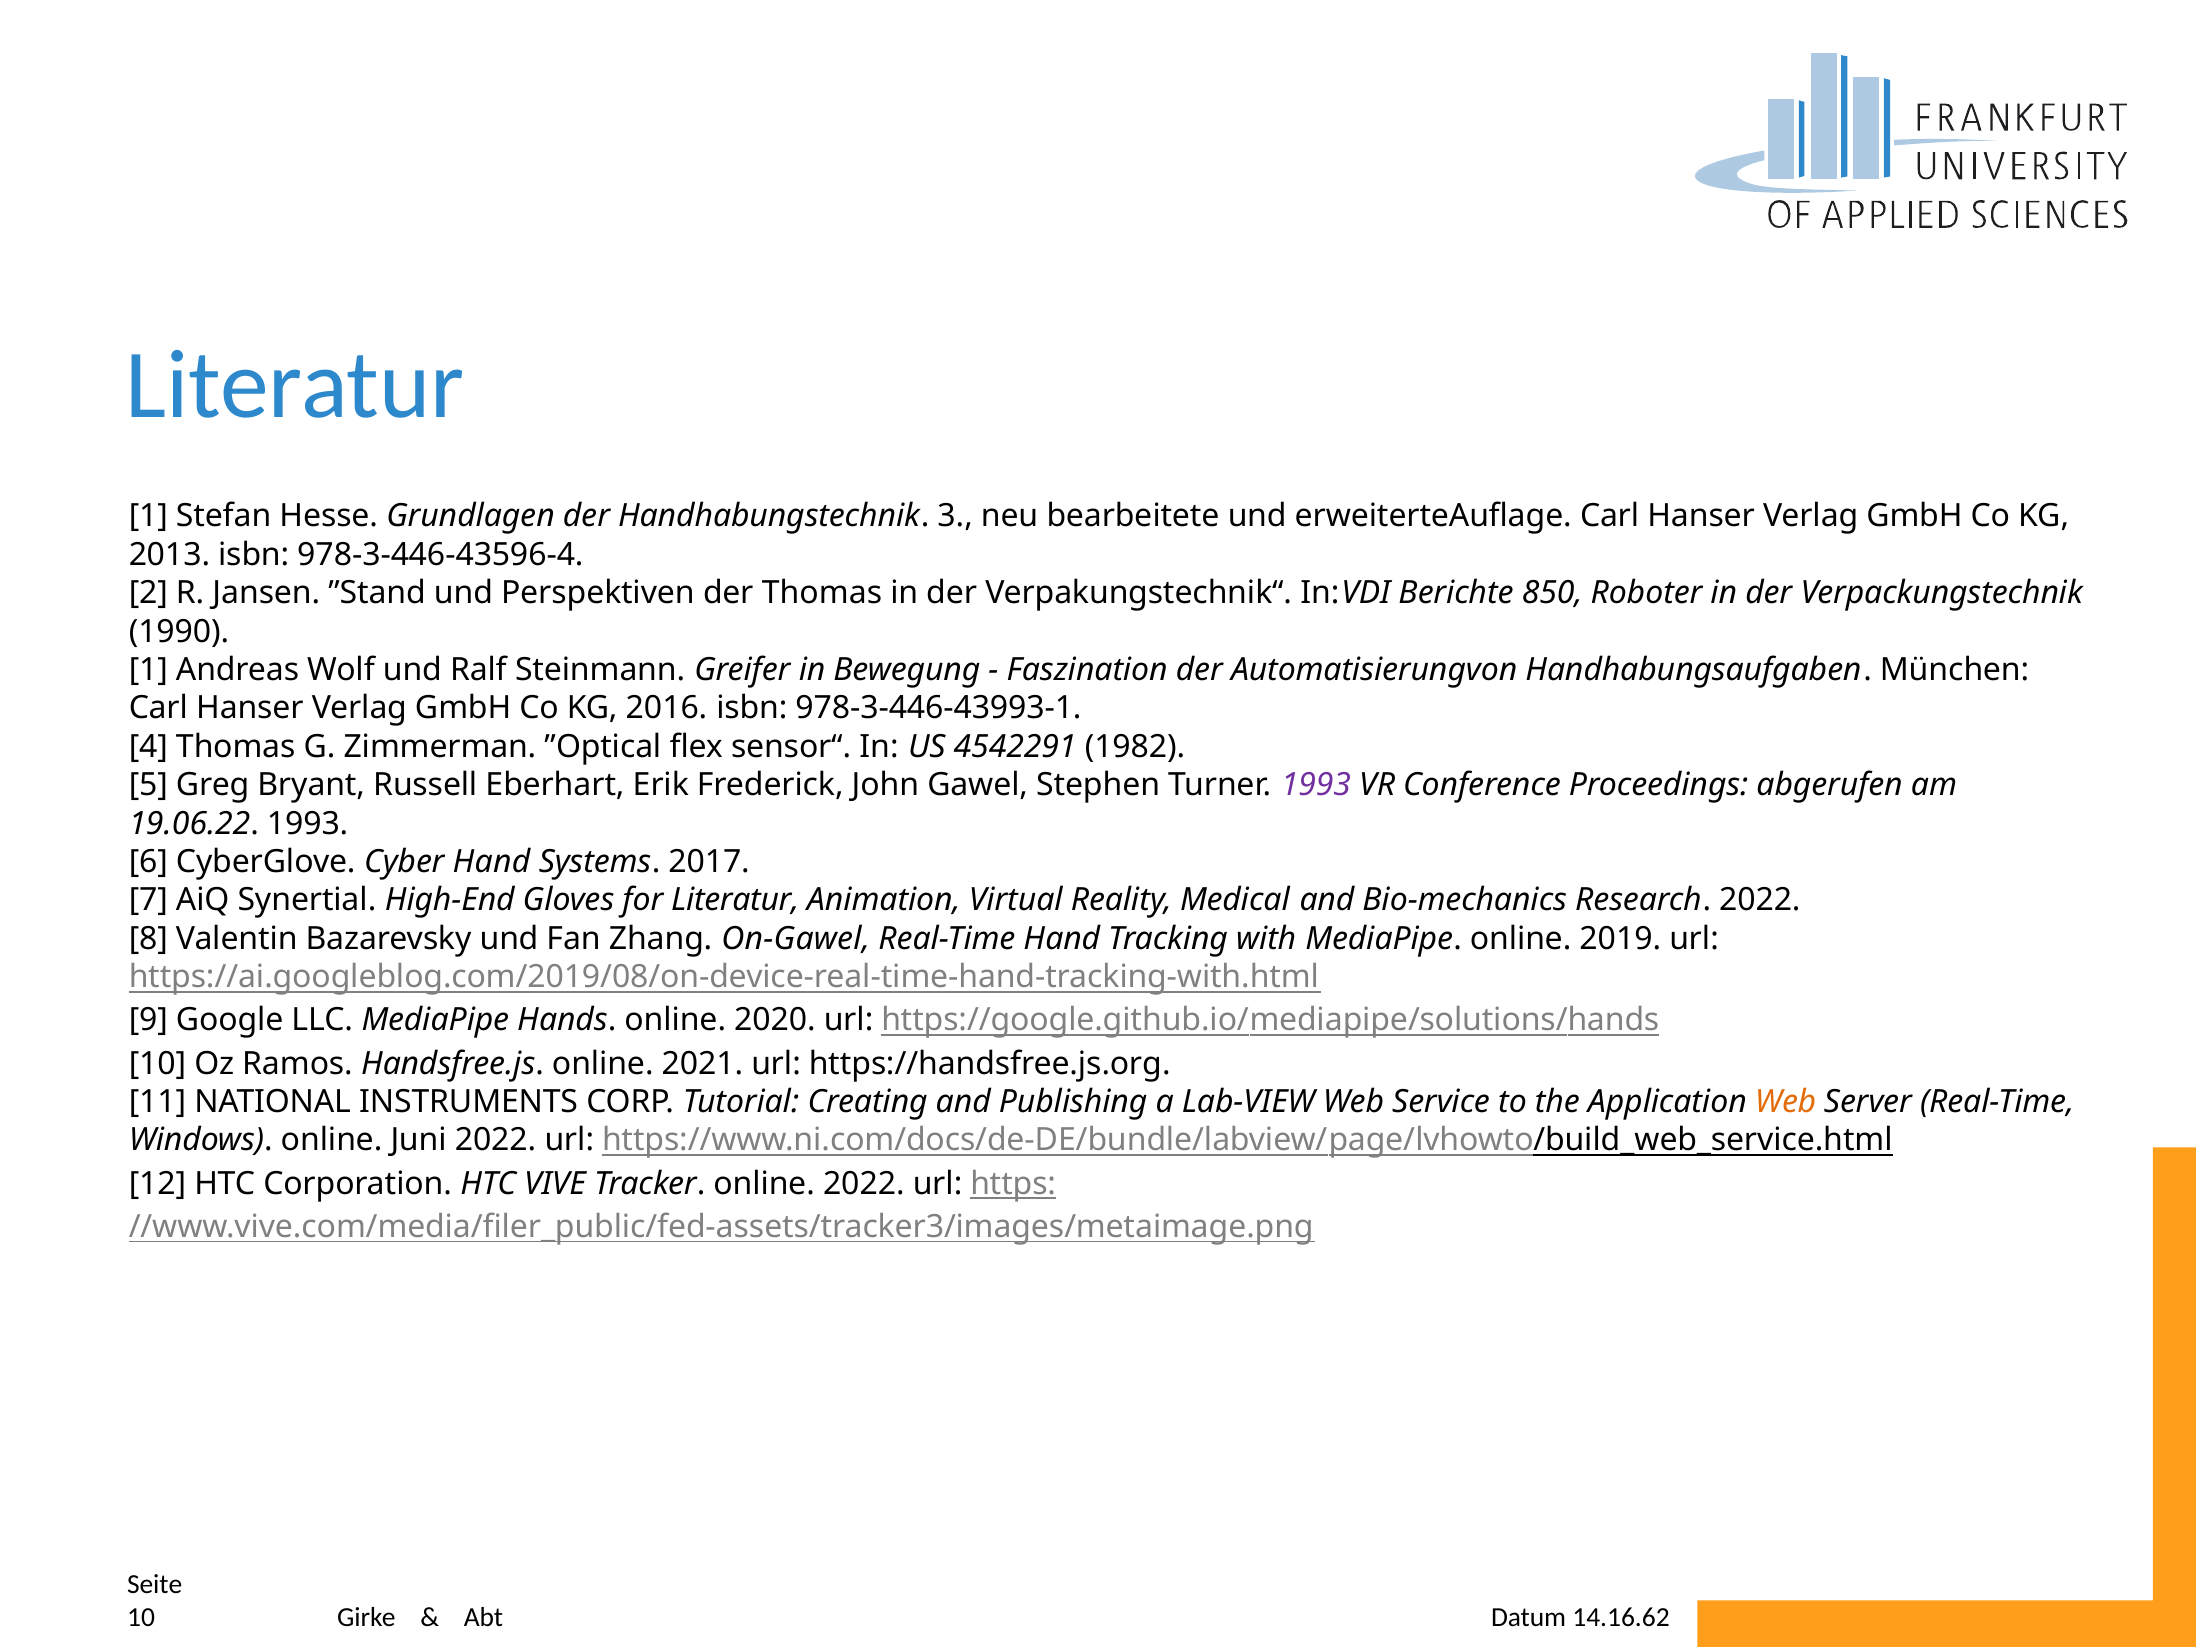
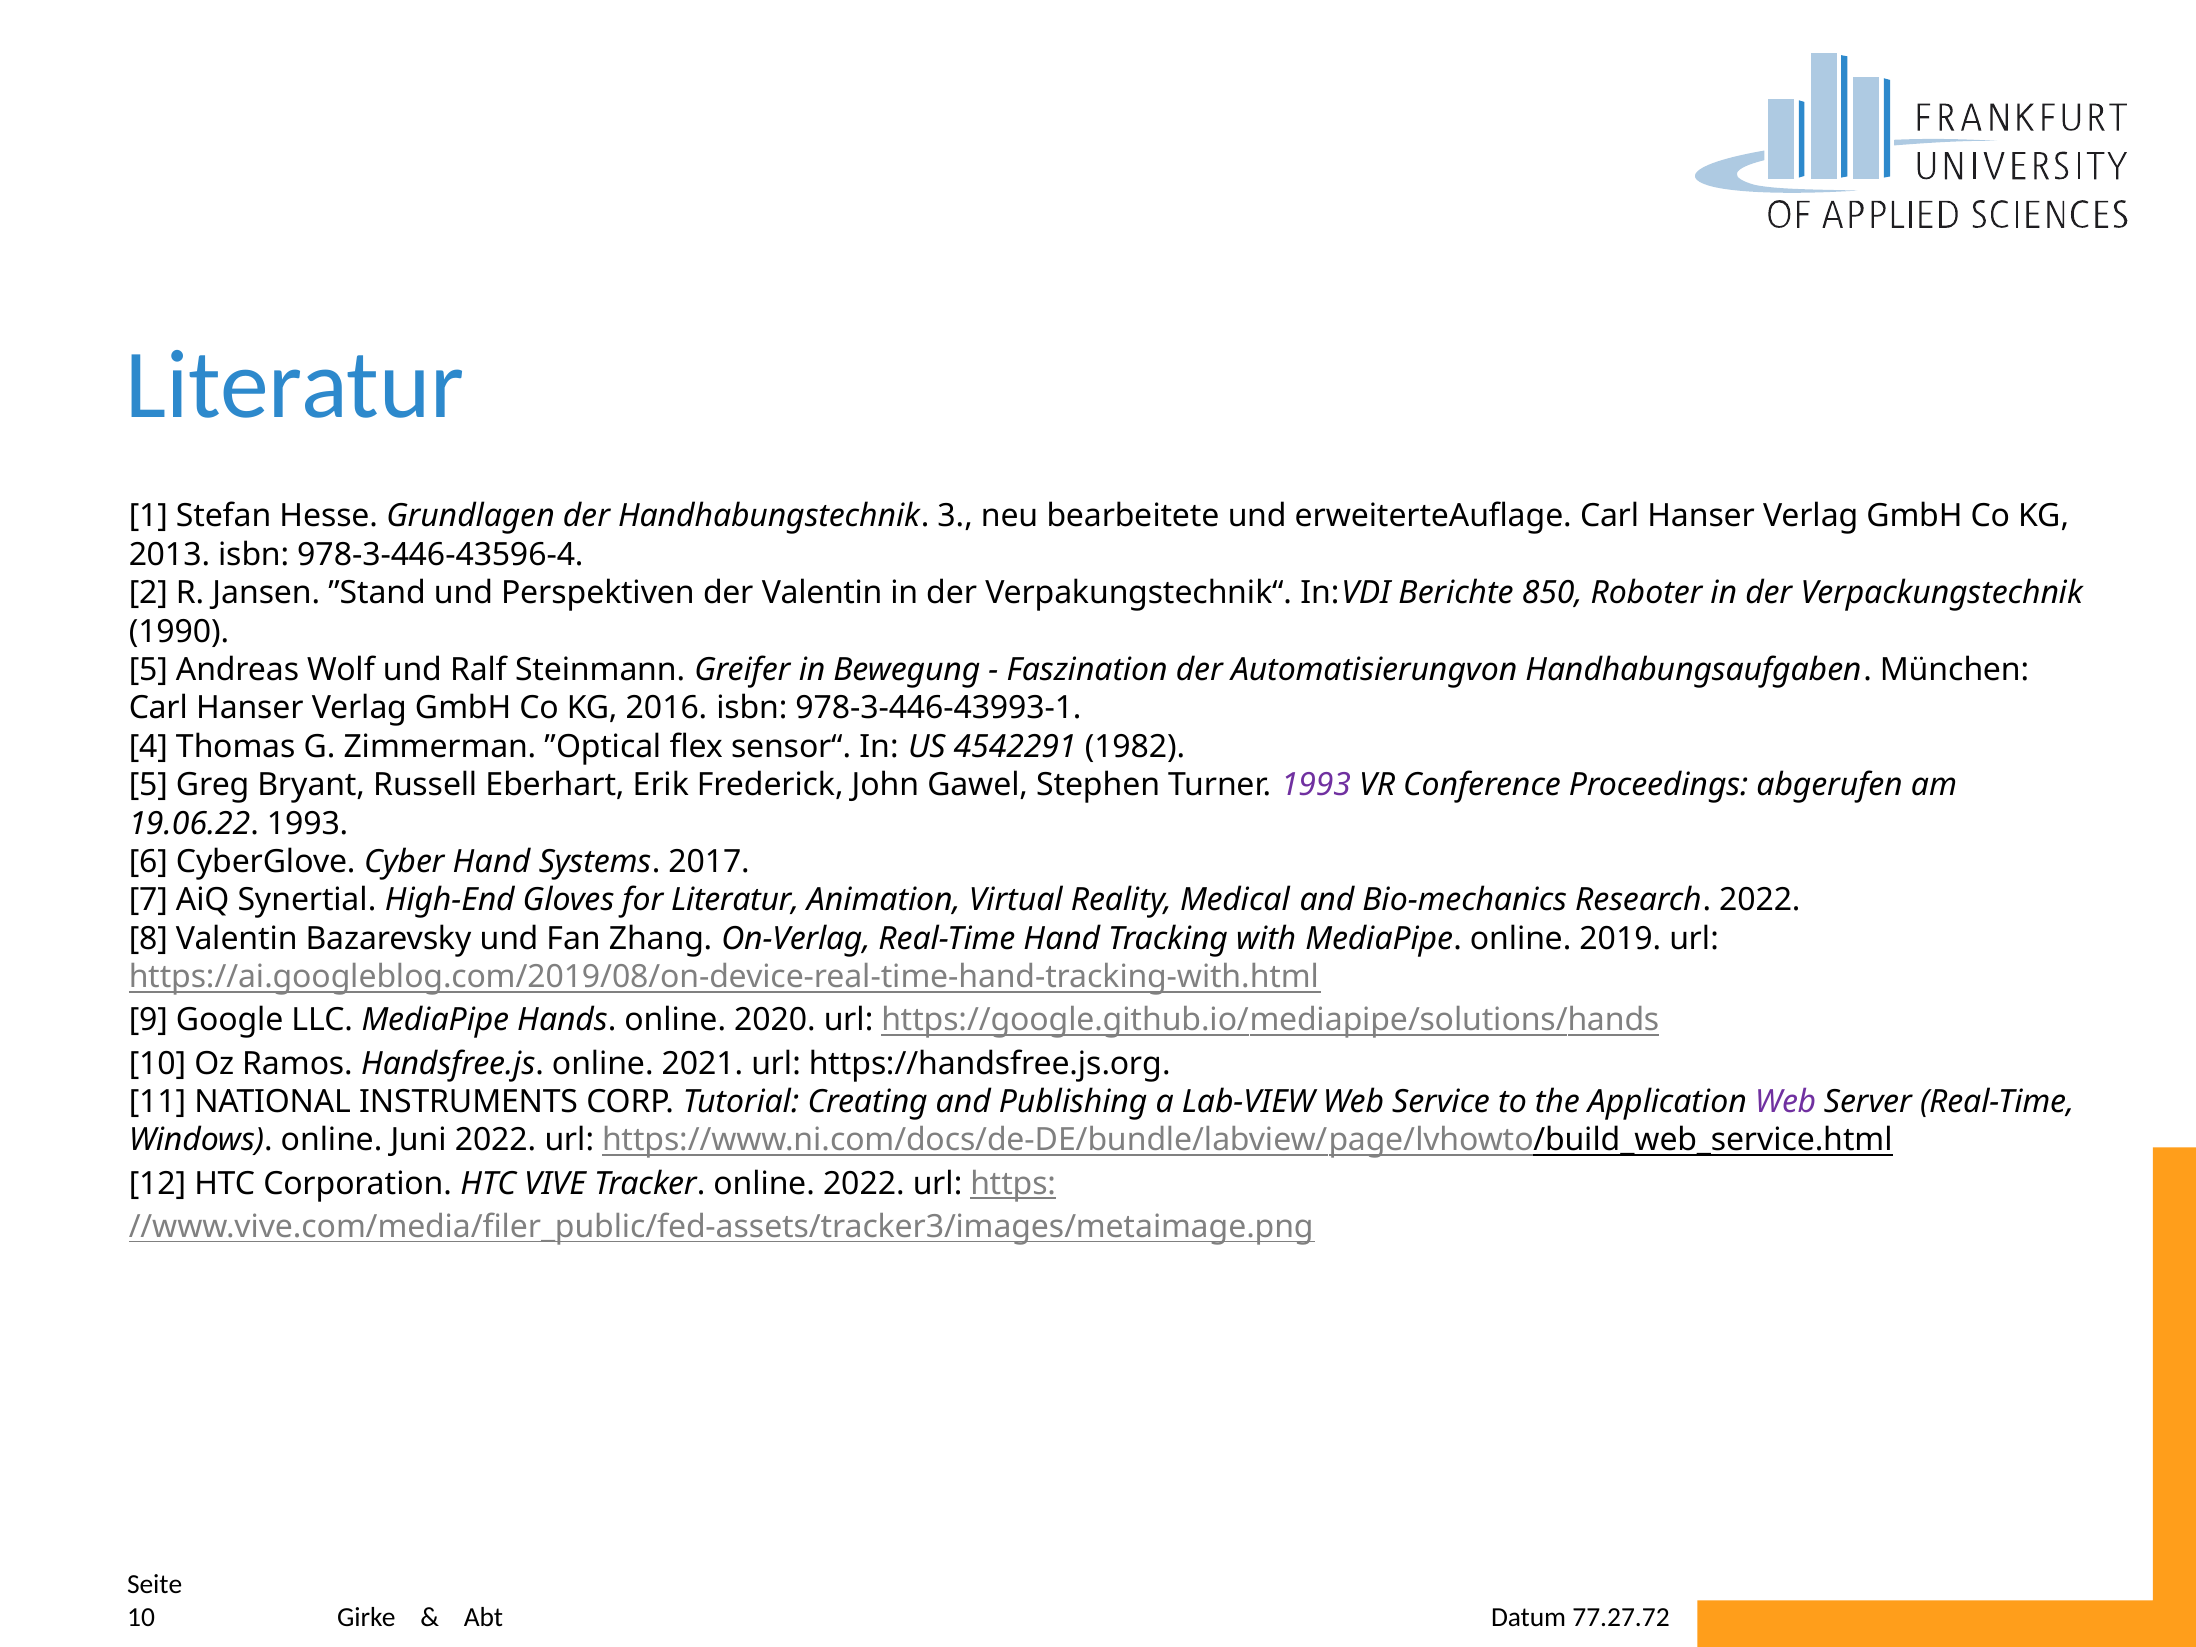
der Thomas: Thomas -> Valentin
1 at (148, 670): 1 -> 5
On-Gawel: On-Gawel -> On-Verlag
Web at (1786, 1102) colour: orange -> purple
14.16.62: 14.16.62 -> 77.27.72
